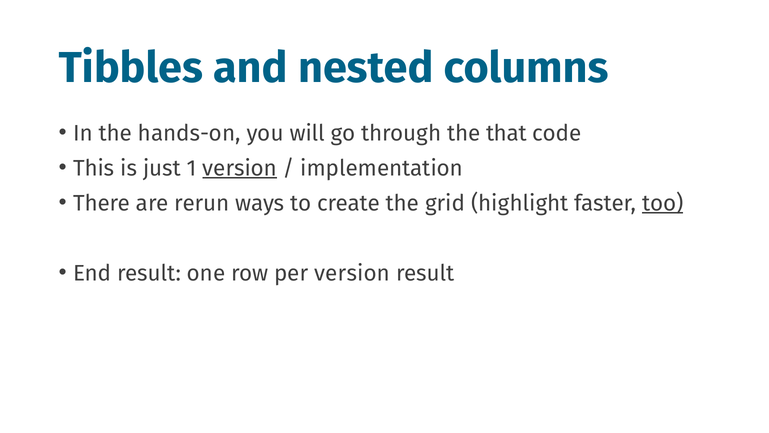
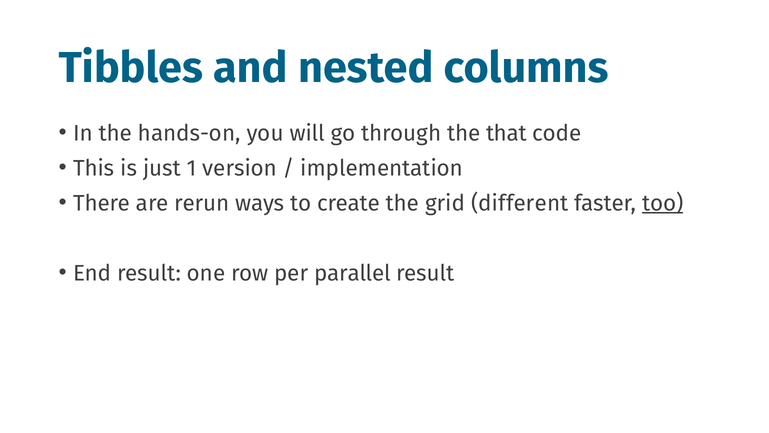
version at (240, 168) underline: present -> none
highlight: highlight -> different
per version: version -> parallel
